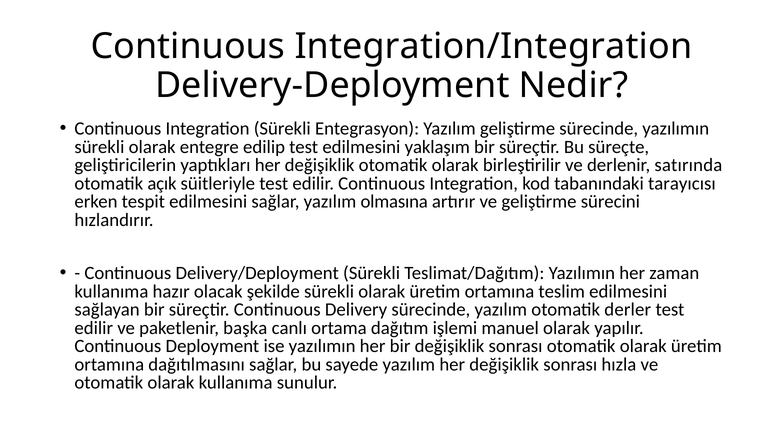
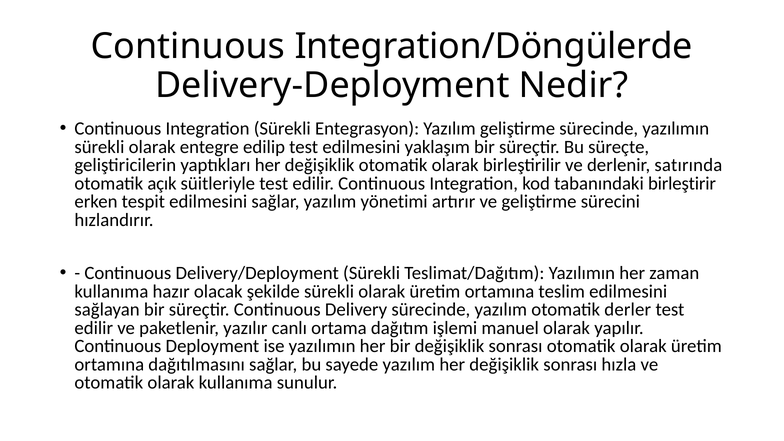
Integration/Integration: Integration/Integration -> Integration/Döngülerde
tarayıcısı: tarayıcısı -> birleştirir
olmasına: olmasına -> yönetimi
başka: başka -> yazılır
